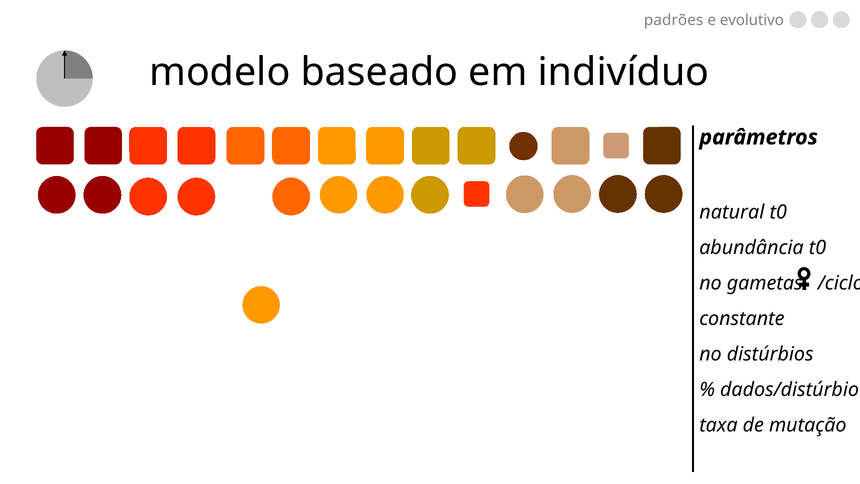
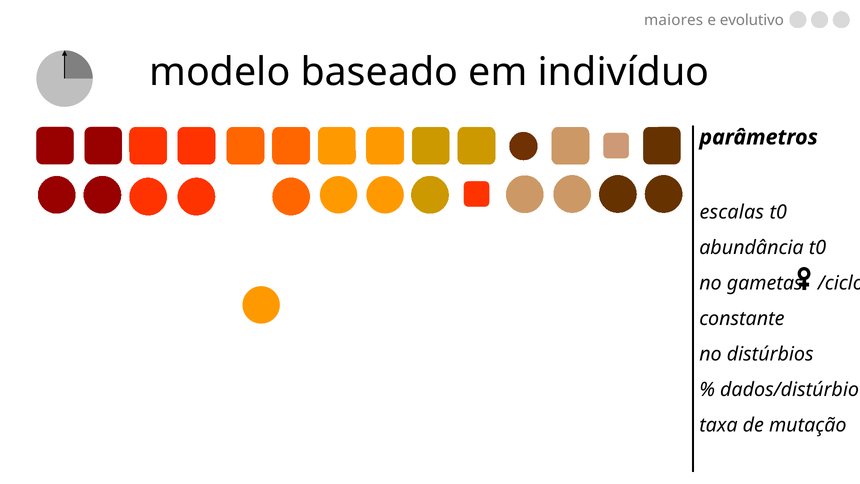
padrões: padrões -> maiores
natural: natural -> escalas
